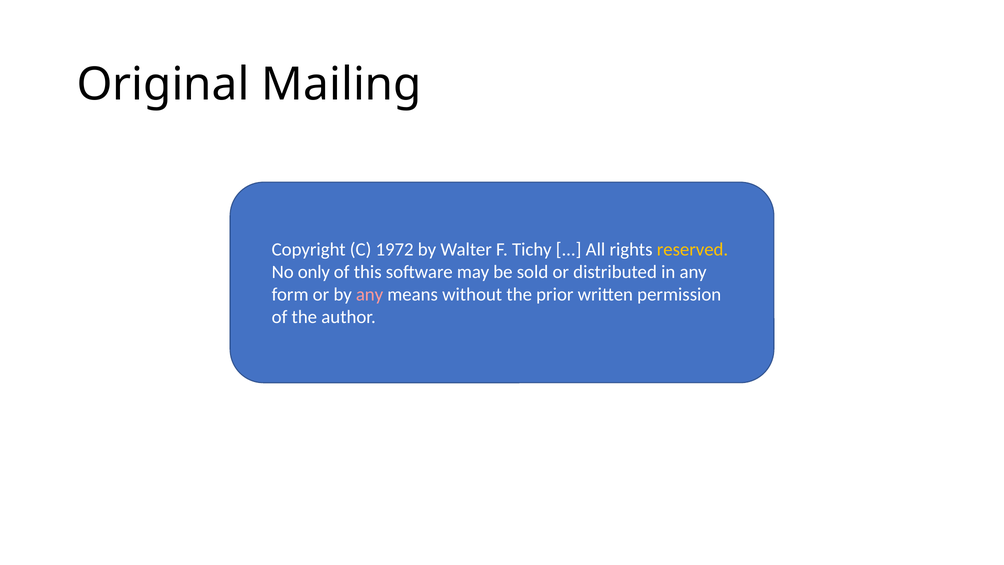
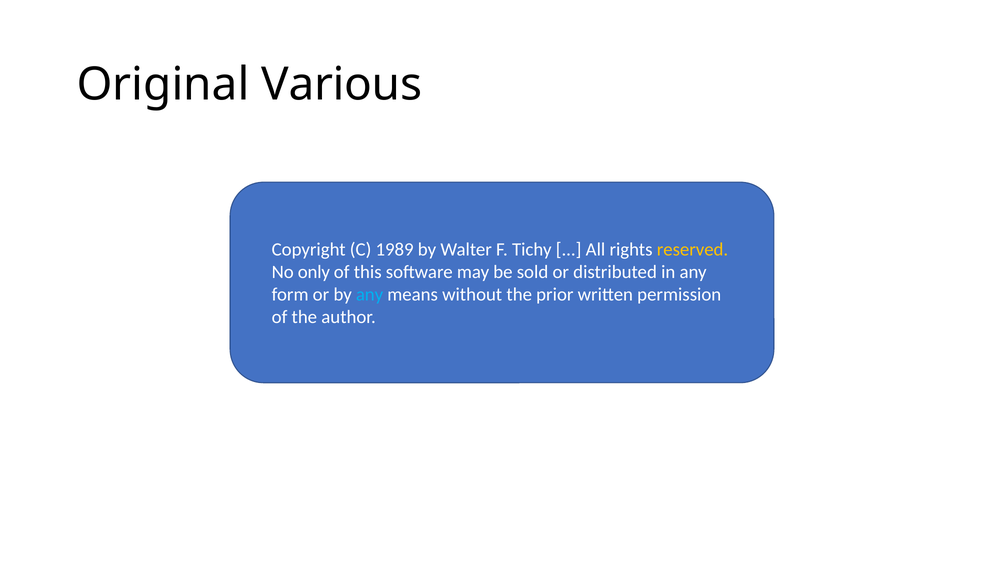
Mailing: Mailing -> Various
1972: 1972 -> 1989
any at (370, 294) colour: pink -> light blue
